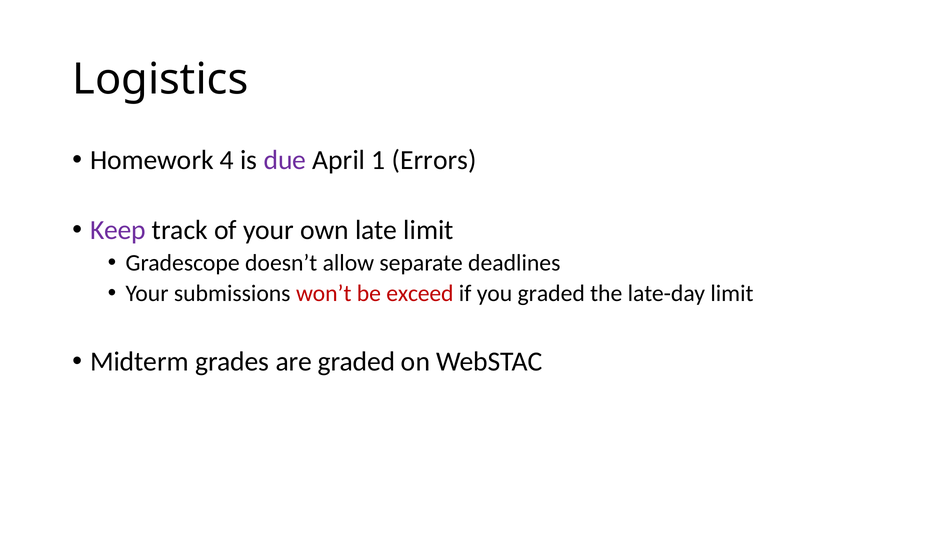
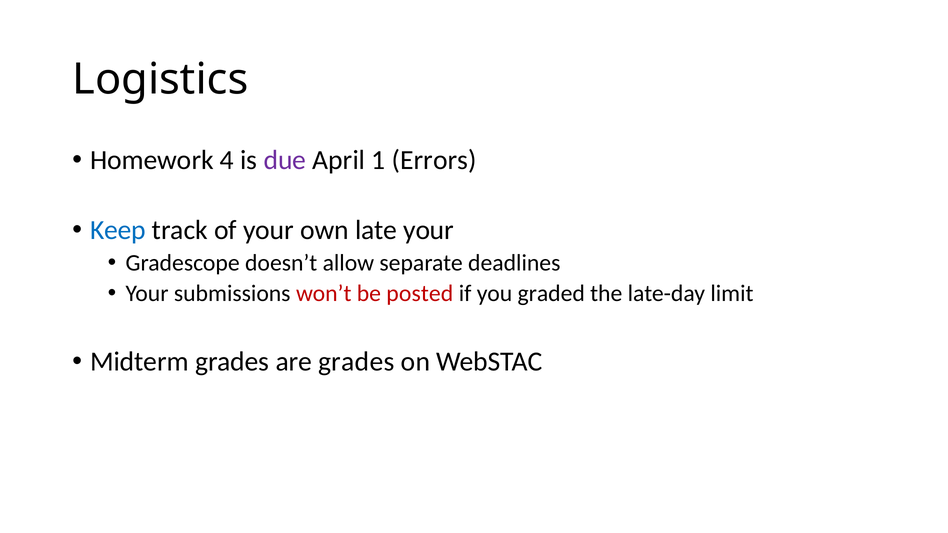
Keep colour: purple -> blue
late limit: limit -> your
exceed: exceed -> posted
are graded: graded -> grades
